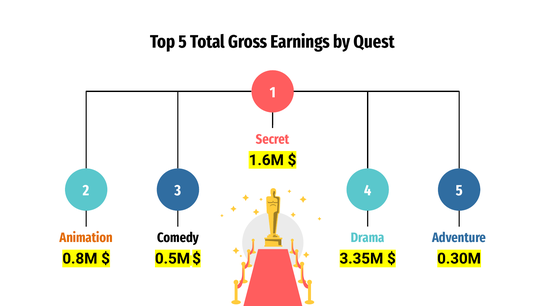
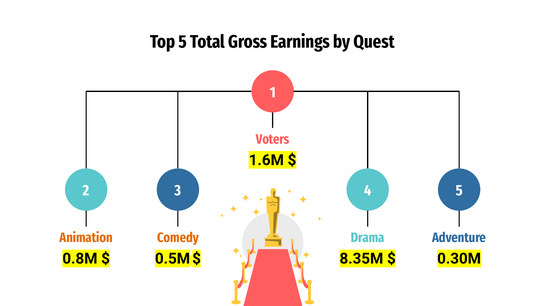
Secret: Secret -> Voters
Comedy colour: black -> orange
3.35M: 3.35M -> 8.35M
